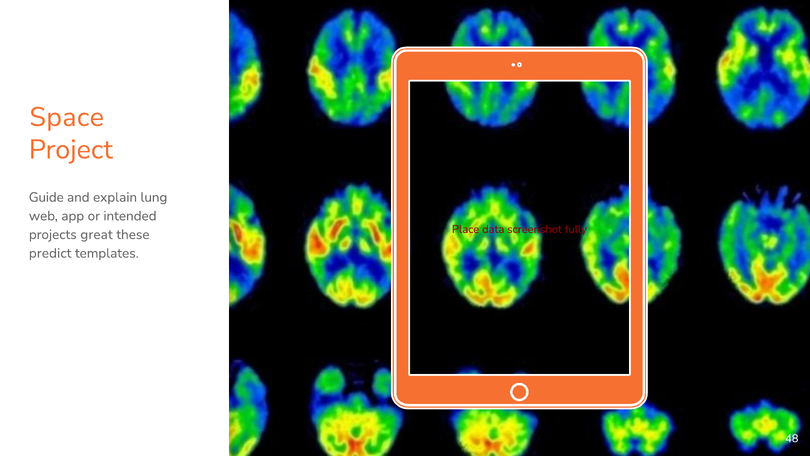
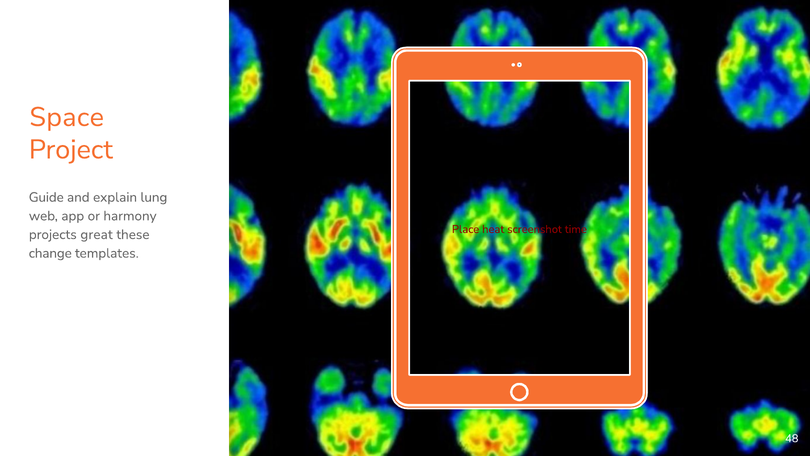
intended: intended -> harmony
data: data -> heat
fully: fully -> time
predict: predict -> change
